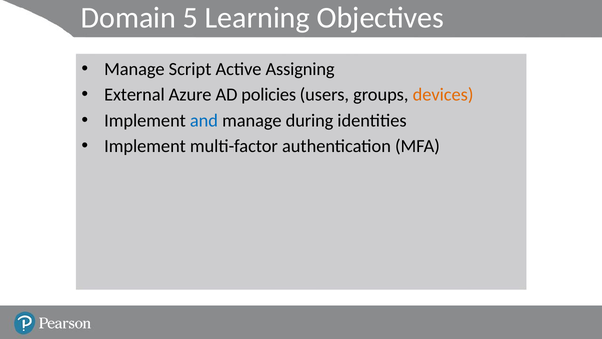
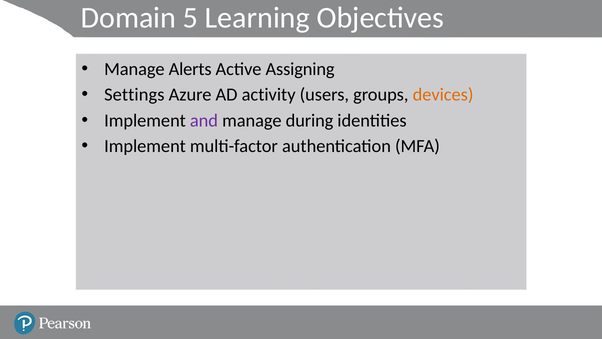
Script: Script -> Alerts
External: External -> Settings
policies: policies -> activity
and colour: blue -> purple
